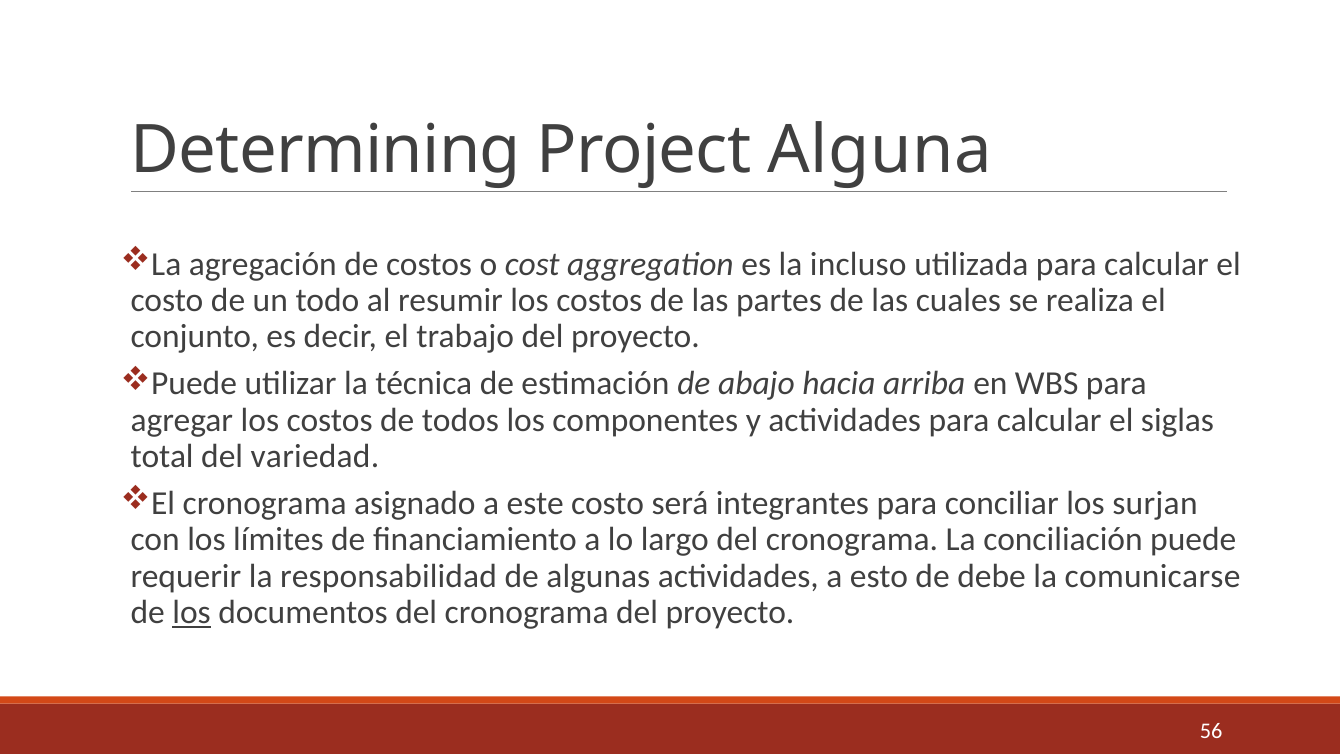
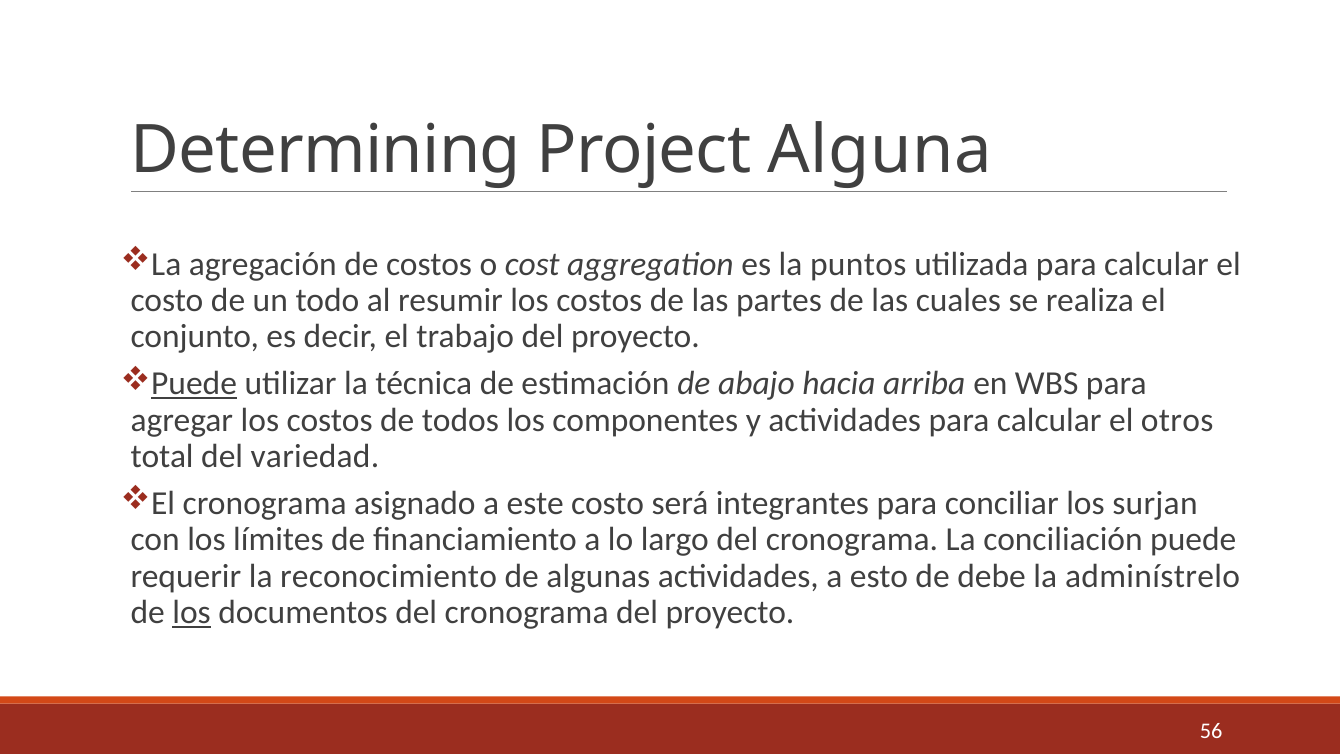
incluso: incluso -> puntos
Puede at (194, 384) underline: none -> present
siglas: siglas -> otros
responsabilidad: responsabilidad -> reconocimiento
comunicarse: comunicarse -> adminístrelo
